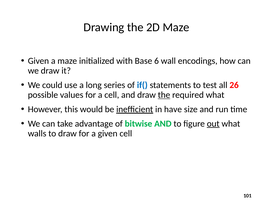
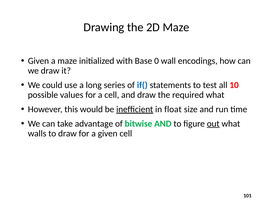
6: 6 -> 0
26: 26 -> 10
the at (164, 95) underline: present -> none
have: have -> float
